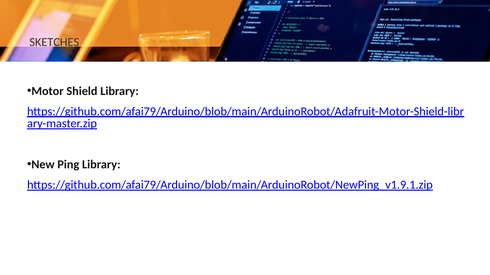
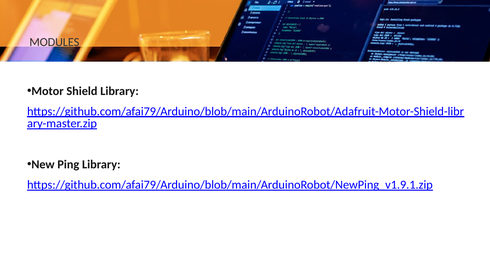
SKETCHES: SKETCHES -> MODULES
